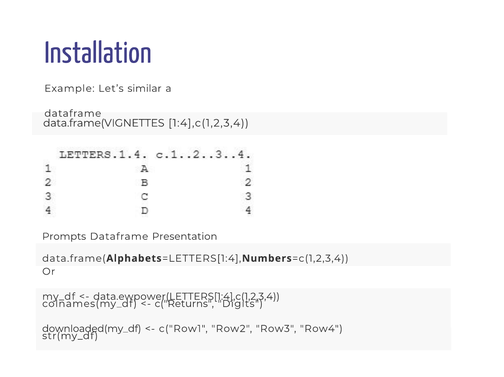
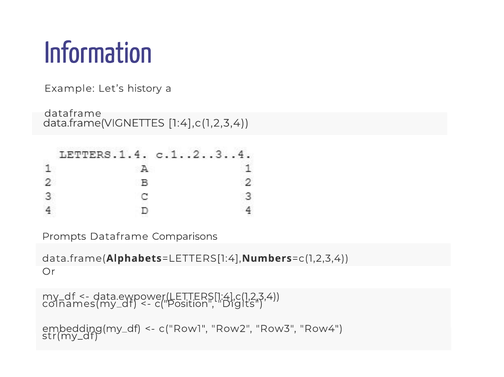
Installation: Installation -> Information
similar: similar -> history
Presentation: Presentation -> Comparisons
c("Returns: c("Returns -> c("Position
downloaded(my_df: downloaded(my_df -> embedding(my_df
